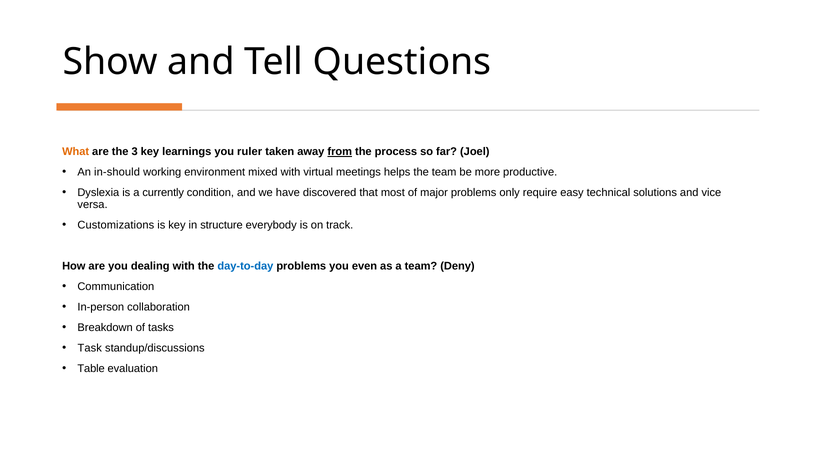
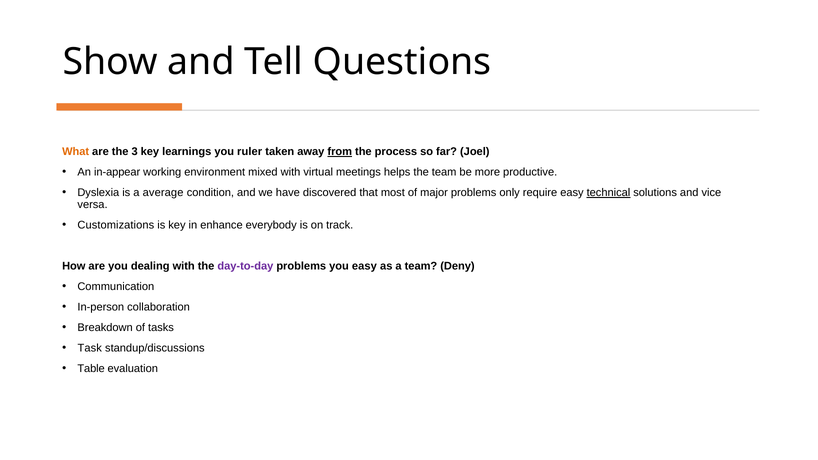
in-should: in-should -> in-appear
currently: currently -> average
technical underline: none -> present
structure: structure -> enhance
day-to-day colour: blue -> purple
you even: even -> easy
